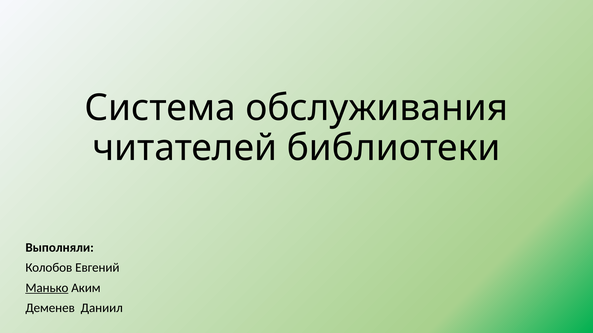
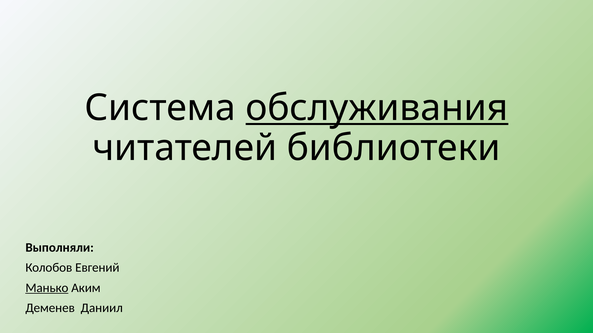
обслуживания underline: none -> present
